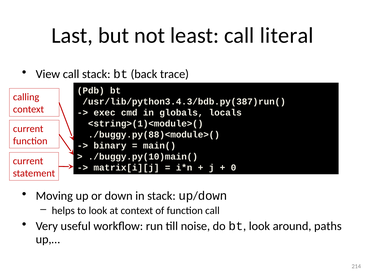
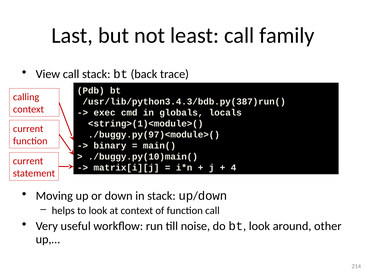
literal: literal -> family
./buggy.py(88)<module>(: ./buggy.py(88)<module>( -> ./buggy.py(97)<module>(
0: 0 -> 4
paths: paths -> other
